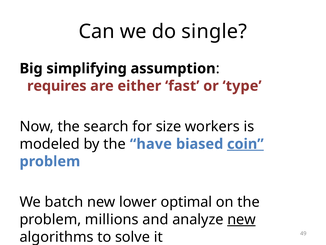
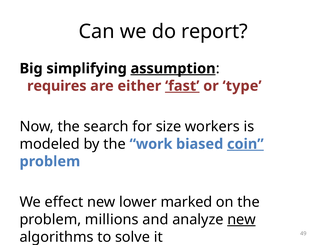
single: single -> report
assumption underline: none -> present
fast underline: none -> present
have: have -> work
batch: batch -> effect
optimal: optimal -> marked
